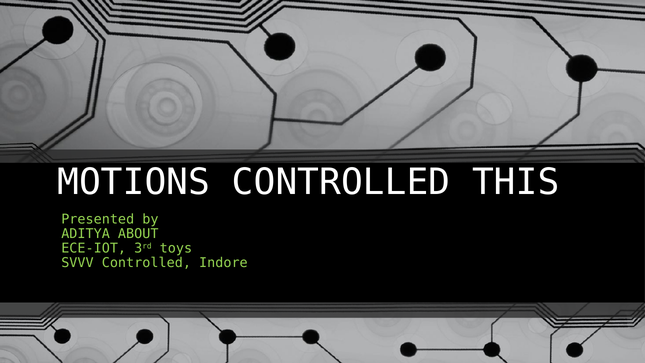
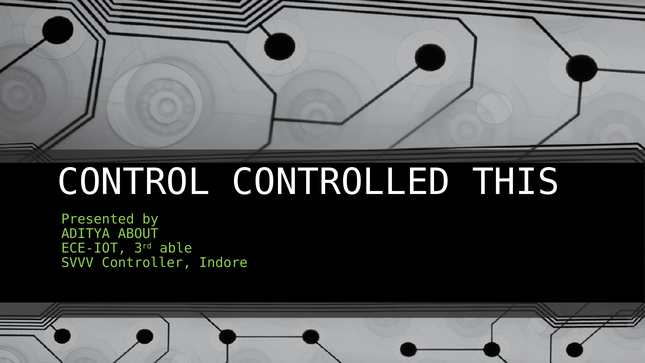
MOTIONS: MOTIONS -> CONTROL
toys: toys -> able
SVVV Controlled: Controlled -> Controller
